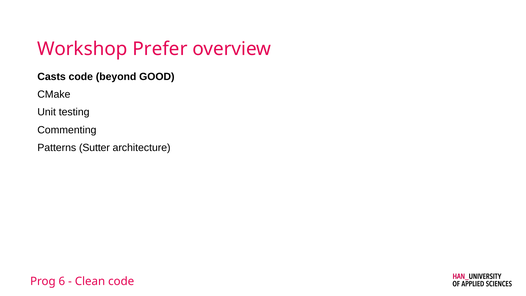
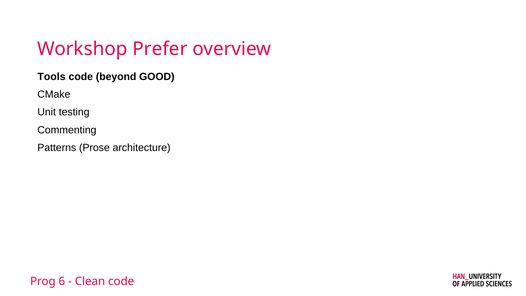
Casts: Casts -> Tools
Sutter: Sutter -> Prose
